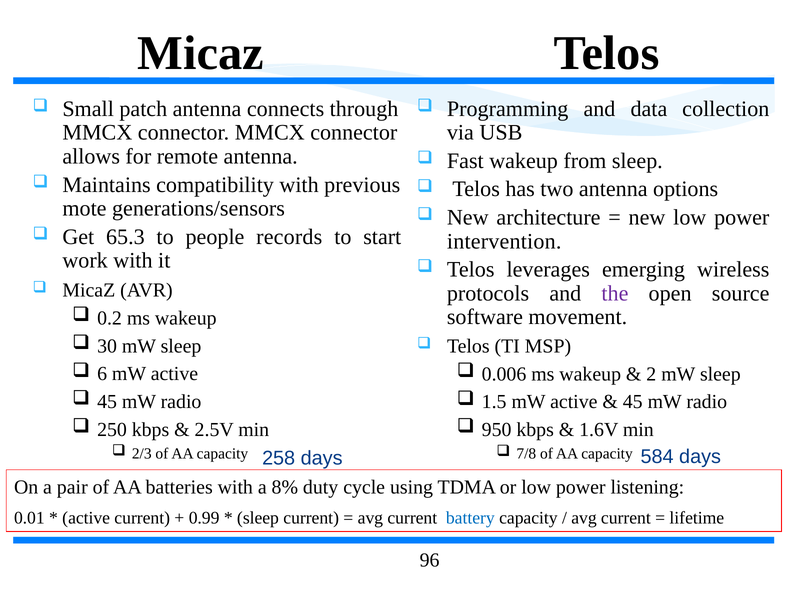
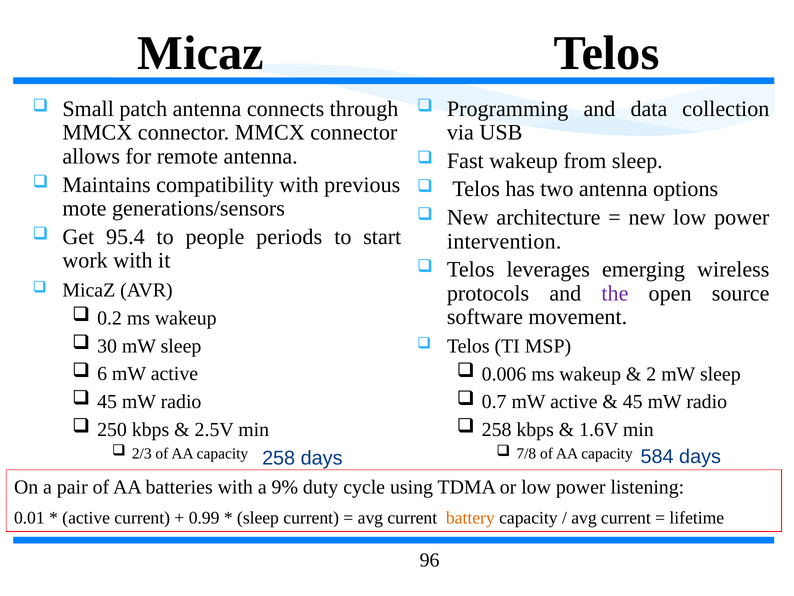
65.3: 65.3 -> 95.4
records: records -> periods
1.5: 1.5 -> 0.7
950 at (497, 429): 950 -> 258
8%: 8% -> 9%
battery colour: blue -> orange
